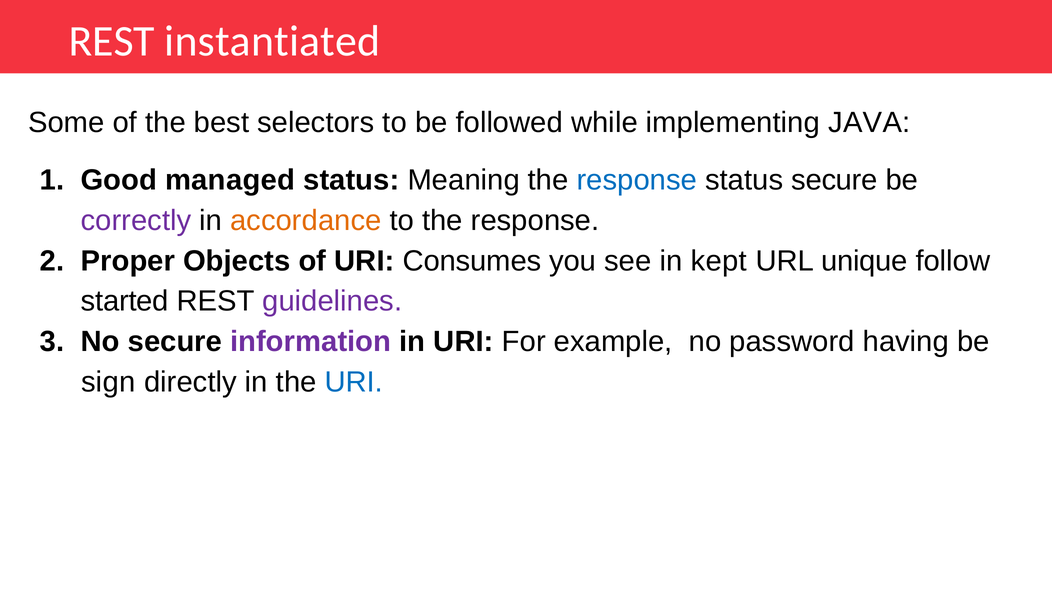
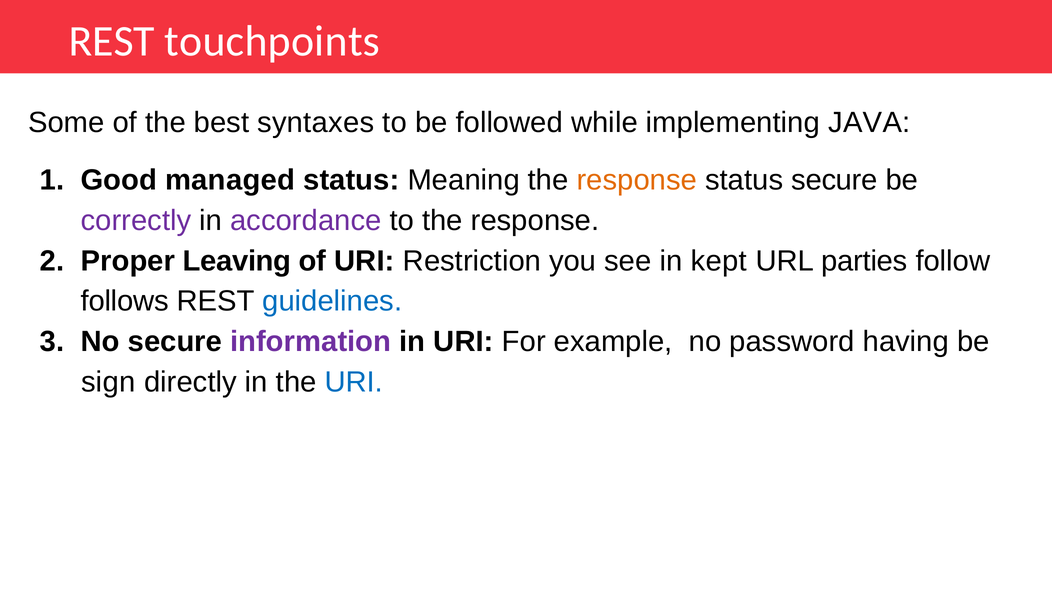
instantiated: instantiated -> touchpoints
selectors: selectors -> syntaxes
response at (637, 180) colour: blue -> orange
accordance colour: orange -> purple
Objects: Objects -> Leaving
Consumes: Consumes -> Restriction
unique: unique -> parties
started: started -> follows
guidelines colour: purple -> blue
